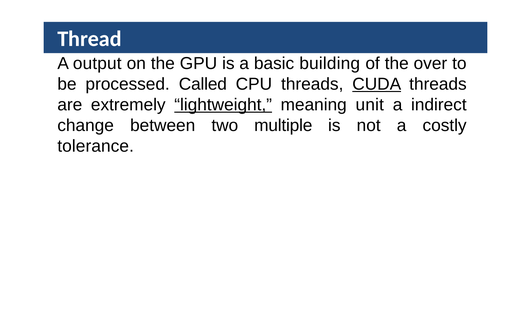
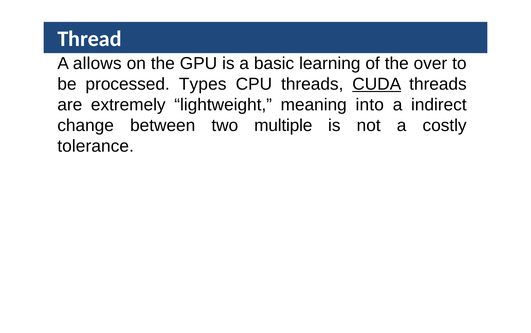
output: output -> allows
building: building -> learning
Called: Called -> Types
lightweight underline: present -> none
unit: unit -> into
